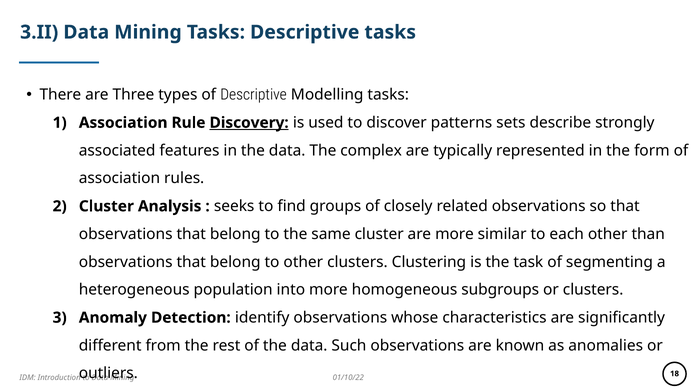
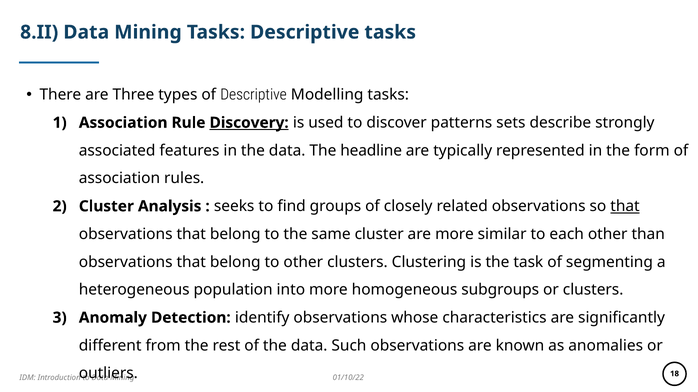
3.II: 3.II -> 8.II
complex: complex -> headline
that at (625, 207) underline: none -> present
